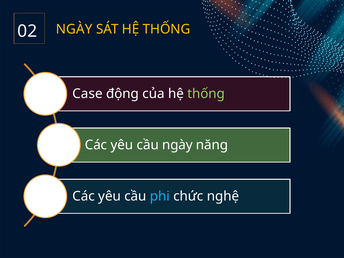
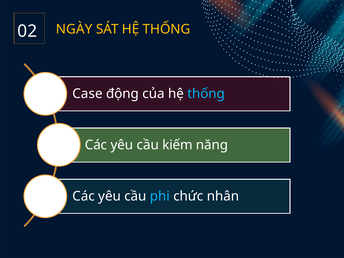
thống at (206, 94) colour: light green -> light blue
cầu ngày: ngày -> kiếm
nghệ: nghệ -> nhân
